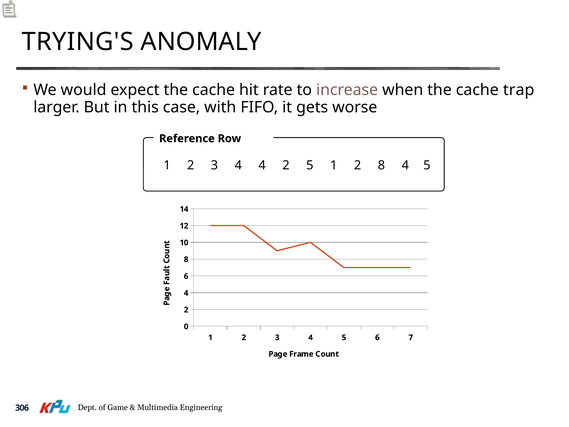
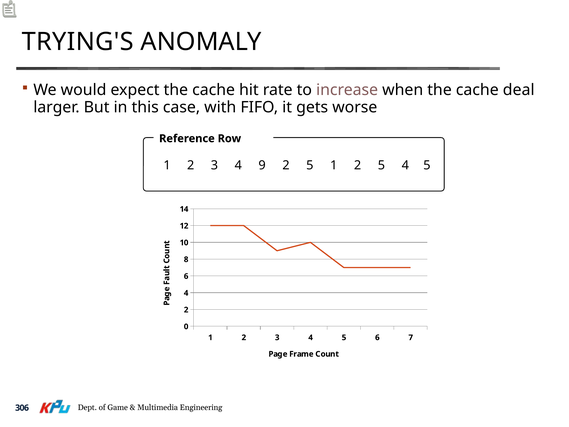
trap: trap -> deal
4 4: 4 -> 9
1 2 8: 8 -> 5
